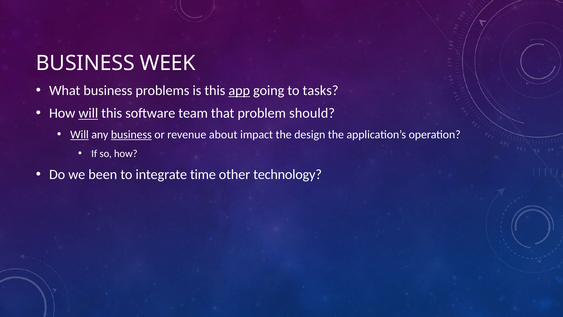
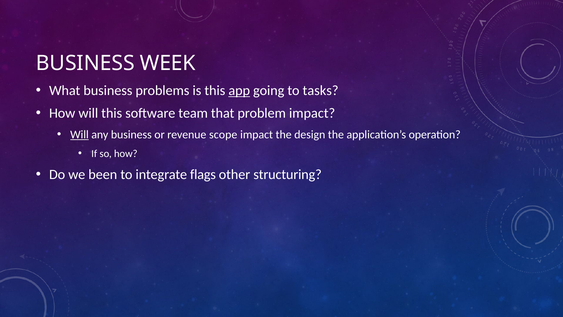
will at (88, 113) underline: present -> none
problem should: should -> impact
business at (131, 134) underline: present -> none
about: about -> scope
time: time -> flags
technology: technology -> structuring
